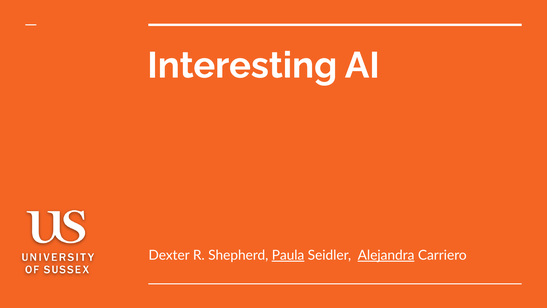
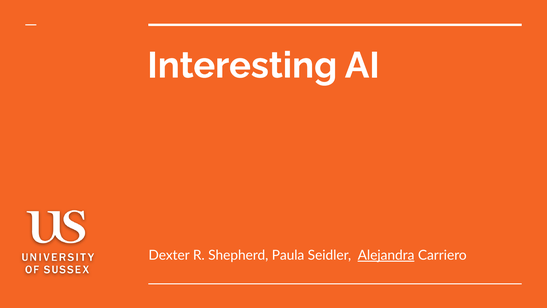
Paula underline: present -> none
